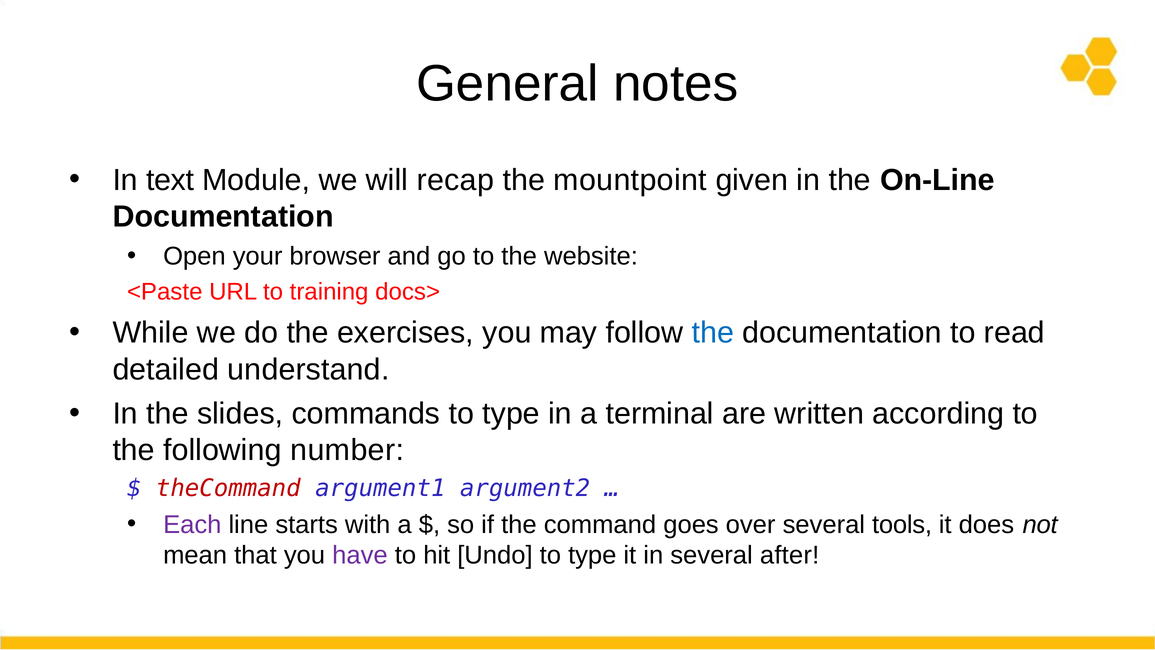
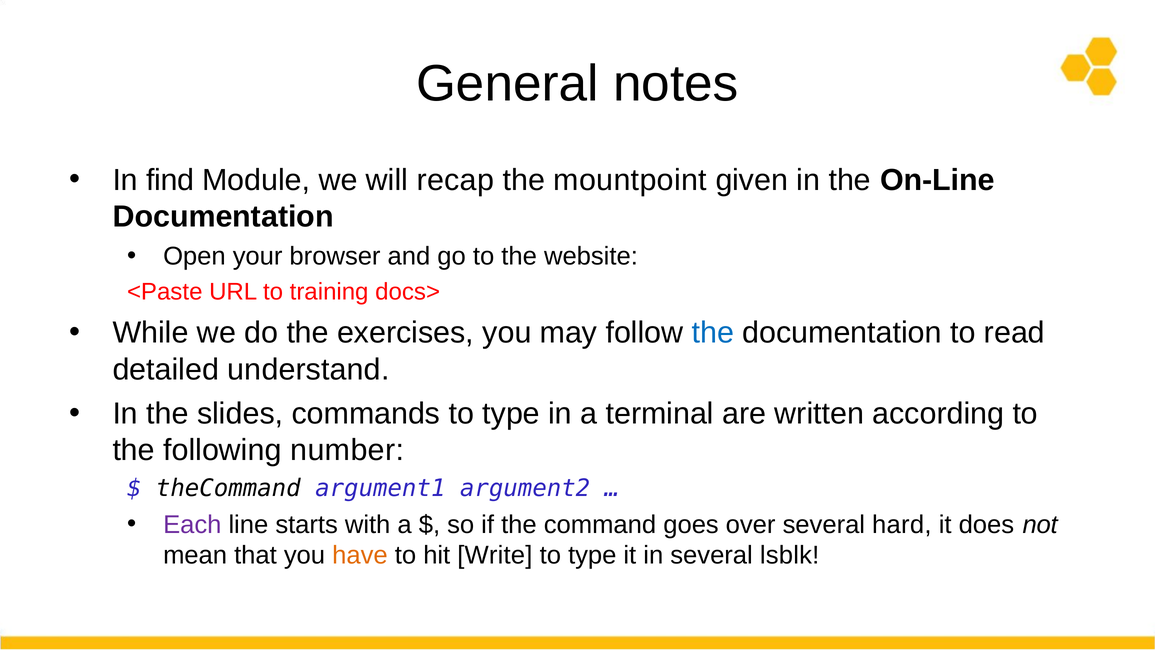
text: text -> find
theCommand colour: red -> black
tools: tools -> hard
have colour: purple -> orange
Undo: Undo -> Write
after: after -> lsblk
